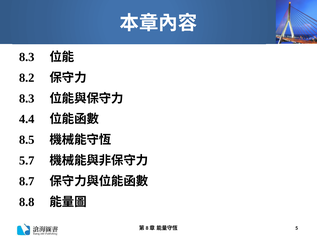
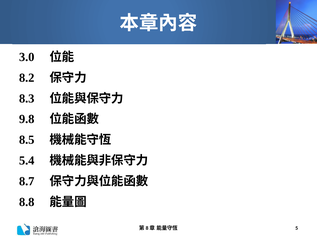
8.3 at (27, 57): 8.3 -> 3.0
4.4: 4.4 -> 9.8
5.7: 5.7 -> 5.4
